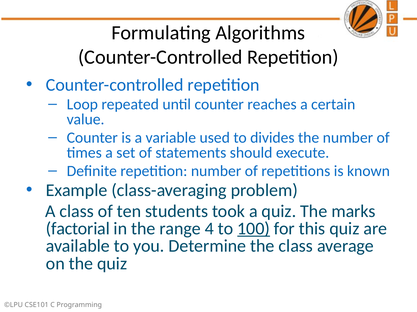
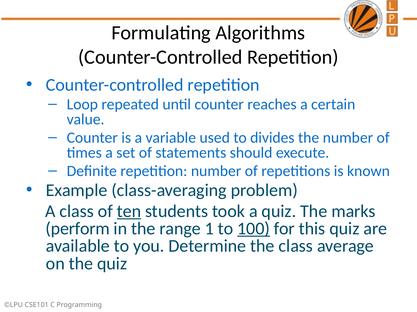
ten underline: none -> present
factorial: factorial -> perform
4: 4 -> 1
